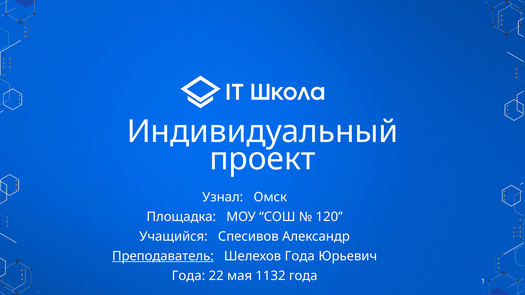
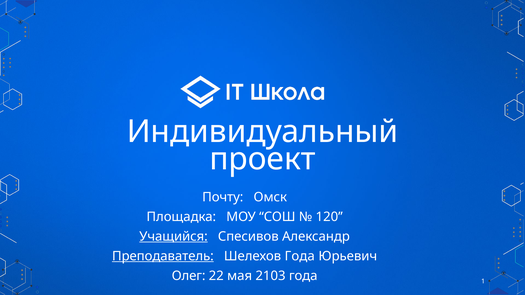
Узнал: Узнал -> Почту
Учащийся underline: none -> present
Года at (188, 276): Года -> Олег
1132: 1132 -> 2103
